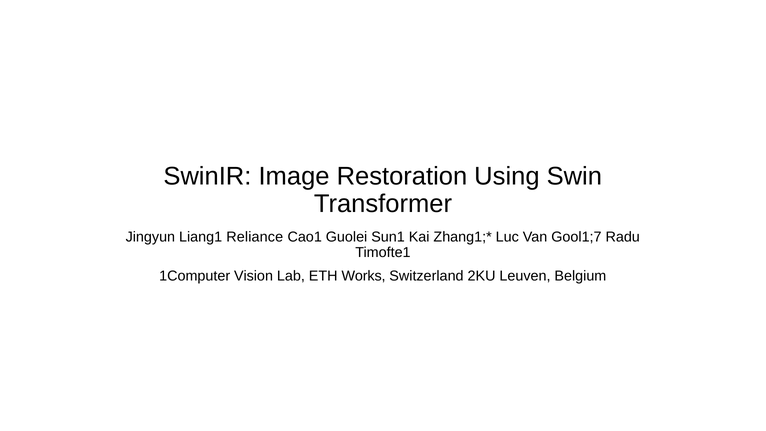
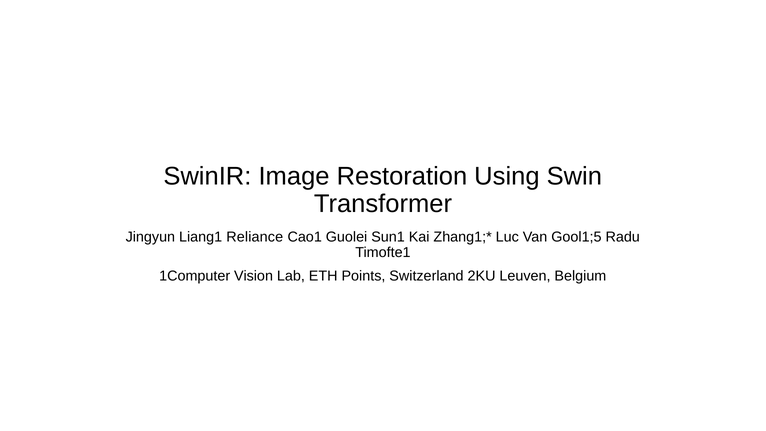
Gool1;7: Gool1;7 -> Gool1;5
Works: Works -> Points
